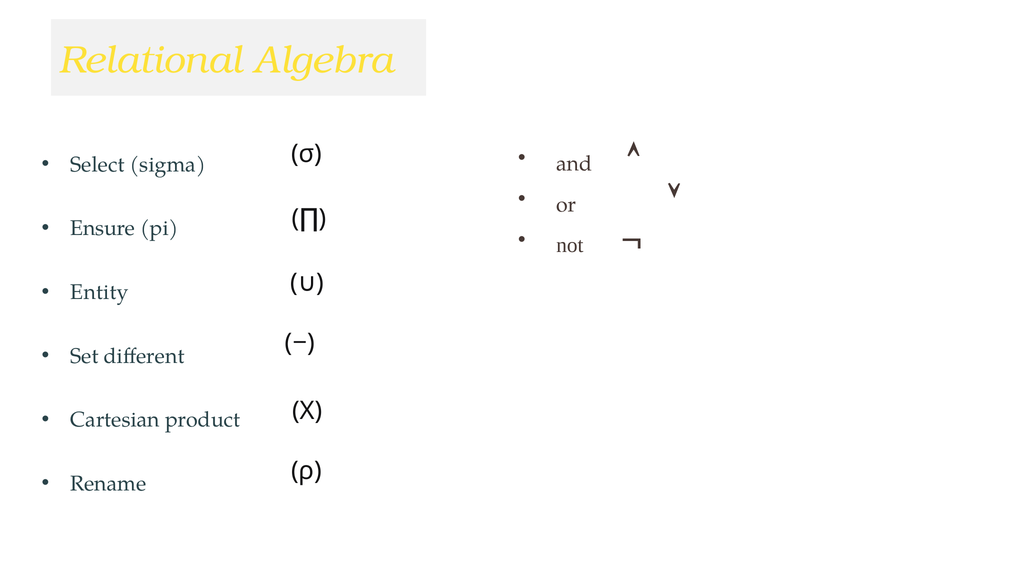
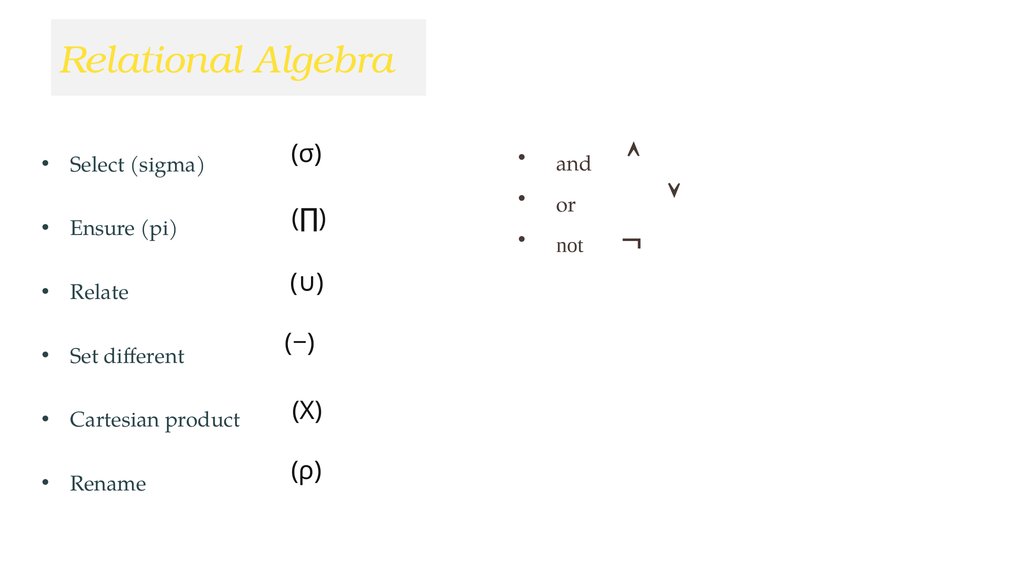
Entity: Entity -> Relate
